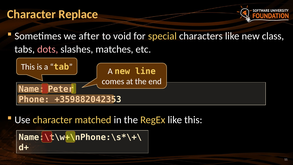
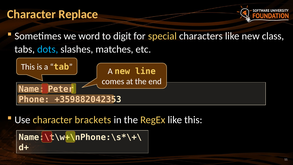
after: after -> word
void: void -> digit
dots colour: pink -> light blue
matched: matched -> brackets
